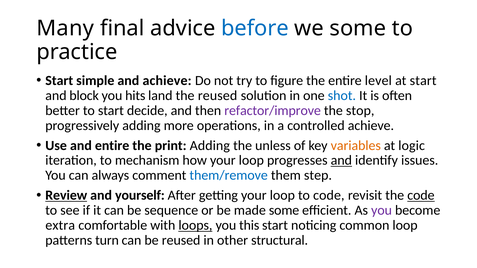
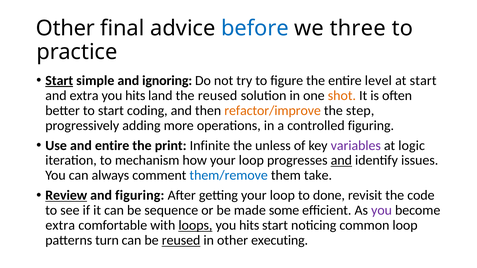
Many at (65, 28): Many -> Other
we some: some -> three
Start at (59, 81) underline: none -> present
and achieve: achieve -> ignoring
and block: block -> extra
shot colour: blue -> orange
decide: decide -> coding
refactor/improve colour: purple -> orange
stop: stop -> step
controlled achieve: achieve -> figuring
print Adding: Adding -> Infinite
variables colour: orange -> purple
step: step -> take
and yourself: yourself -> figuring
to code: code -> done
code at (421, 196) underline: present -> none
this at (249, 226): this -> hits
reused at (181, 241) underline: none -> present
structural: structural -> executing
